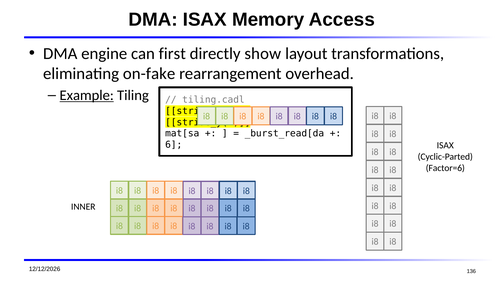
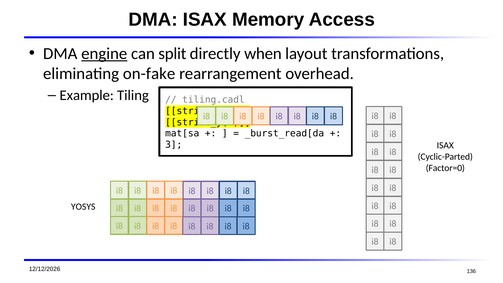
engine underline: none -> present
first: first -> split
show: show -> when
Example underline: present -> none
6: 6 -> 3
Factor=6: Factor=6 -> Factor=0
INNER: INNER -> YOSYS
